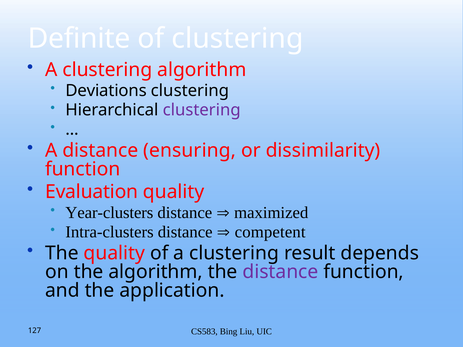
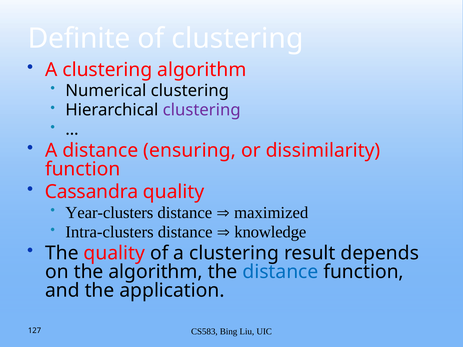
Deviations: Deviations -> Numerical
Evaluation: Evaluation -> Cassandra
competent: competent -> knowledge
distance at (280, 272) colour: purple -> blue
